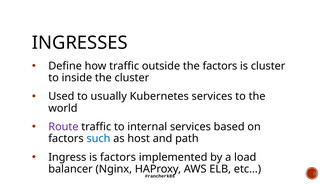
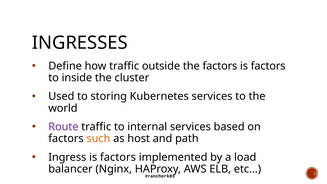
cluster at (268, 66): cluster -> factors
usually: usually -> storing
such colour: blue -> orange
